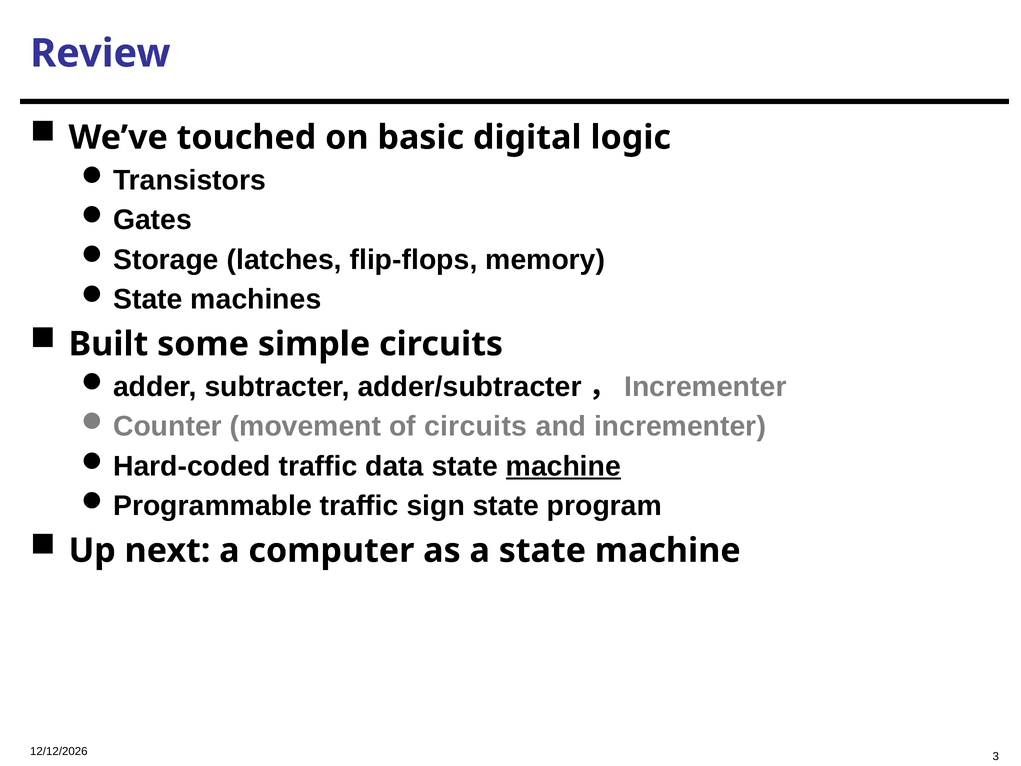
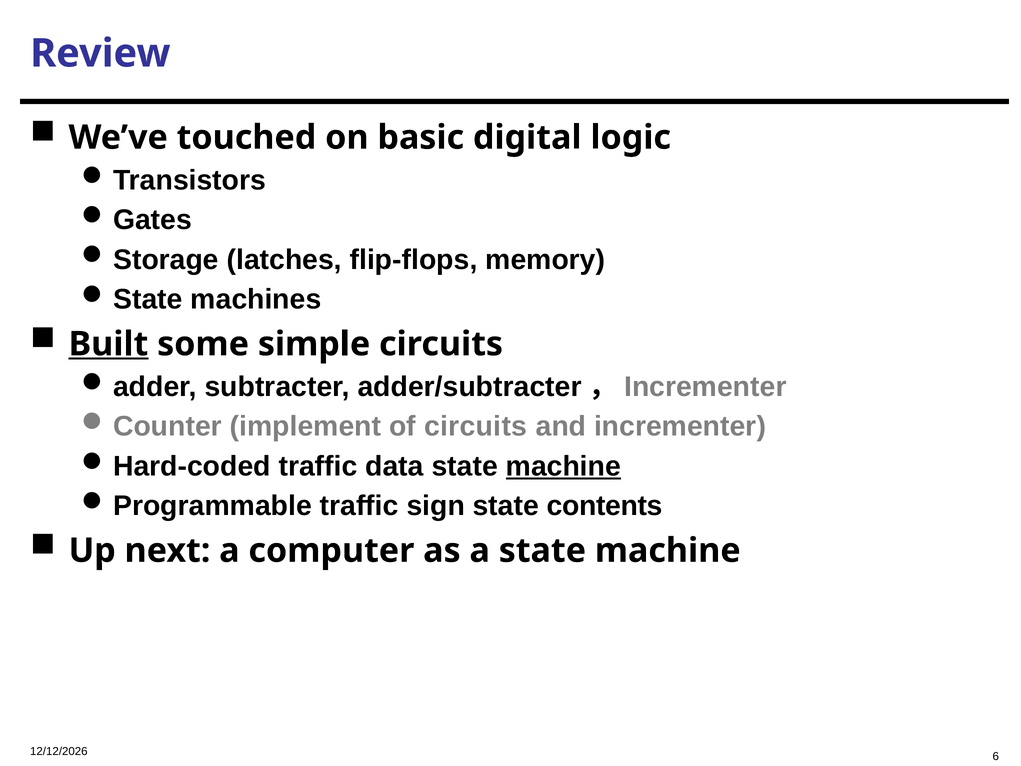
Built underline: none -> present
movement: movement -> implement
program: program -> contents
3: 3 -> 6
